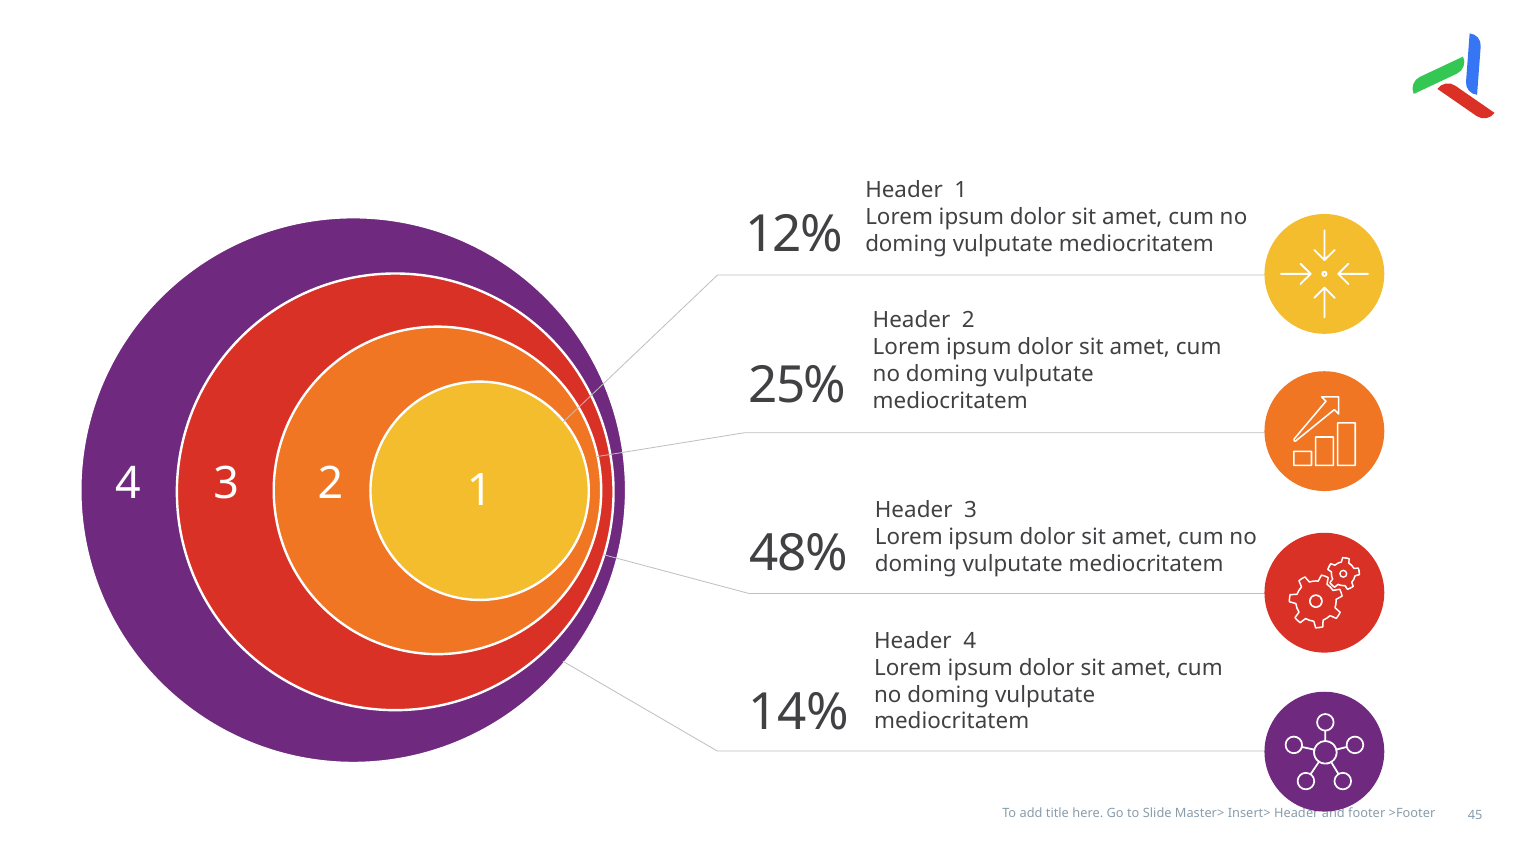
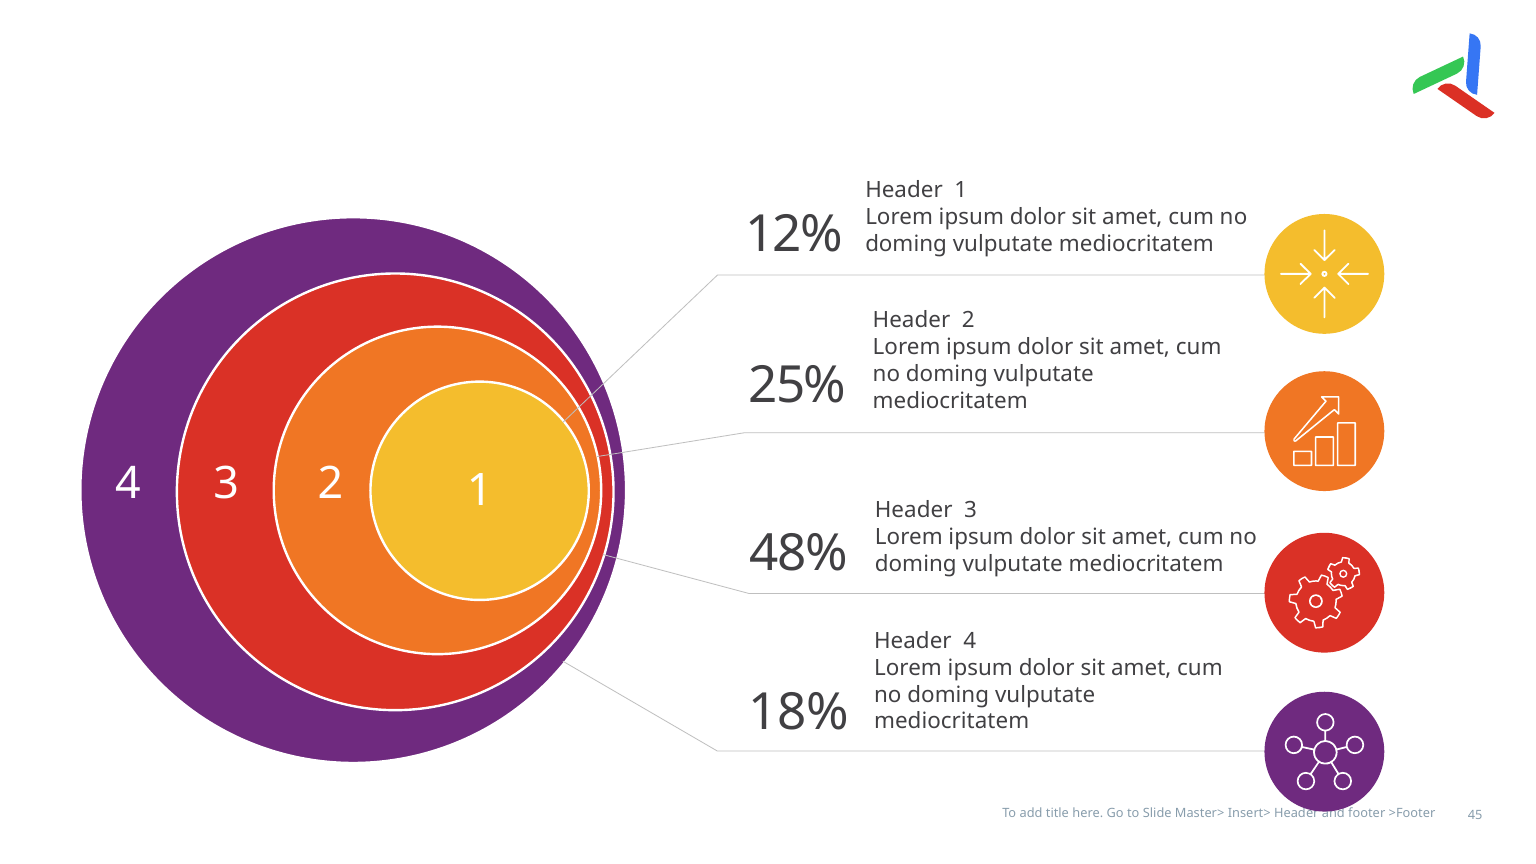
14%: 14% -> 18%
